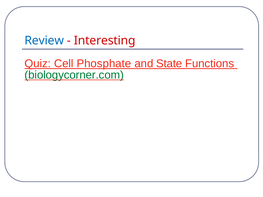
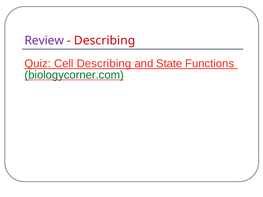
Review colour: blue -> purple
Interesting at (105, 41): Interesting -> Describing
Cell Phosphate: Phosphate -> Describing
